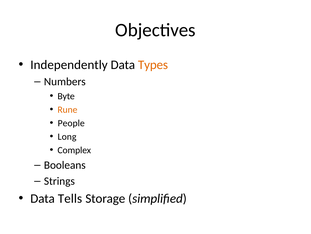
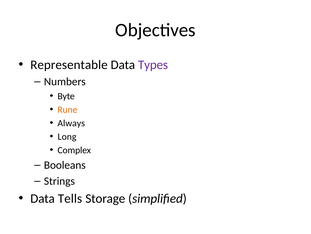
Independently: Independently -> Representable
Types colour: orange -> purple
People: People -> Always
